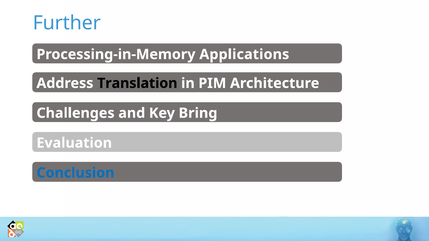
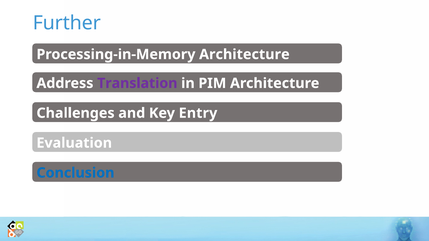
Processing-in-Memory Applications: Applications -> Architecture
Translation colour: black -> purple
Bring: Bring -> Entry
